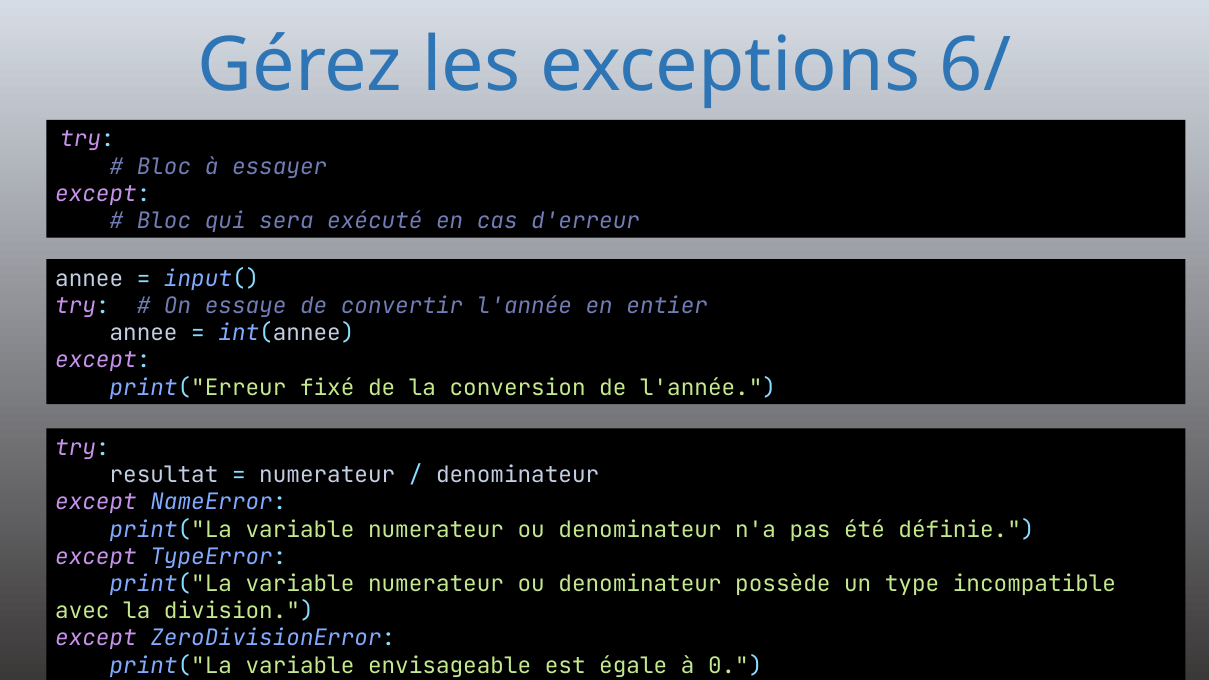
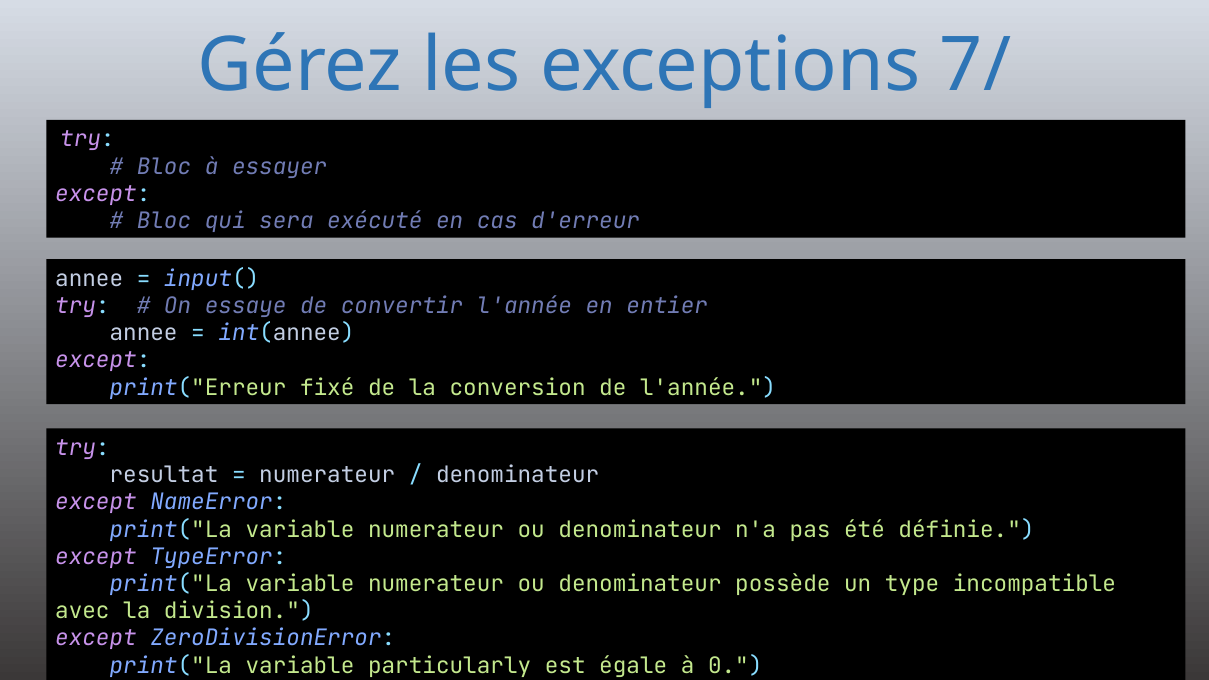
6/: 6/ -> 7/
envisageable: envisageable -> particularly
